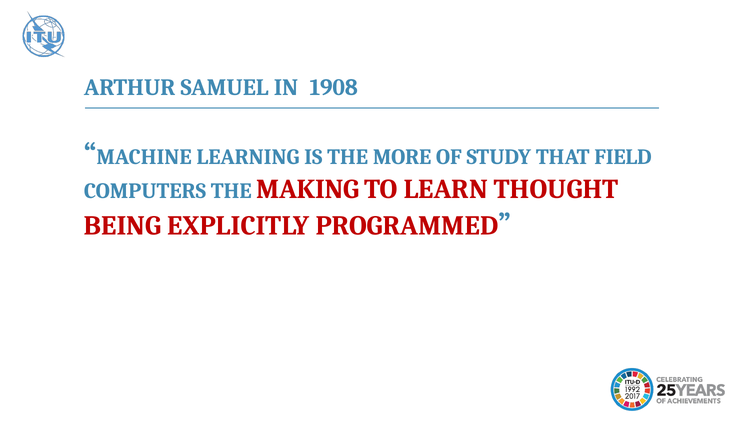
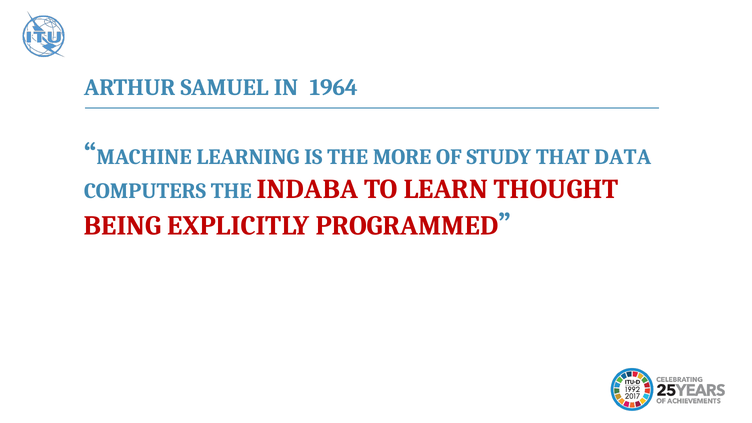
1908: 1908 -> 1964
FIELD: FIELD -> DATA
MAKING: MAKING -> INDABA
